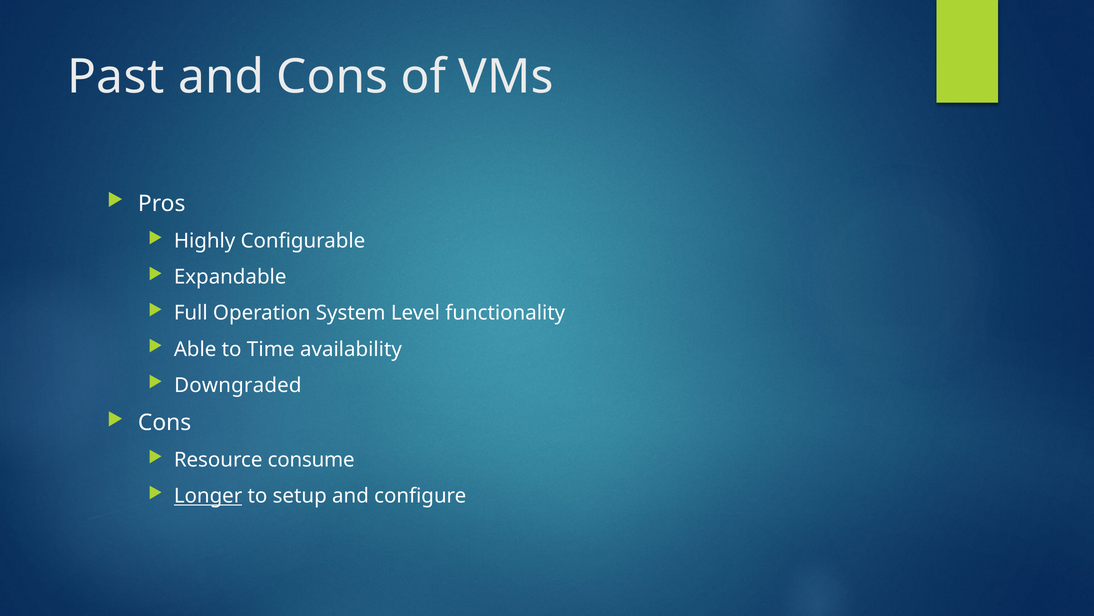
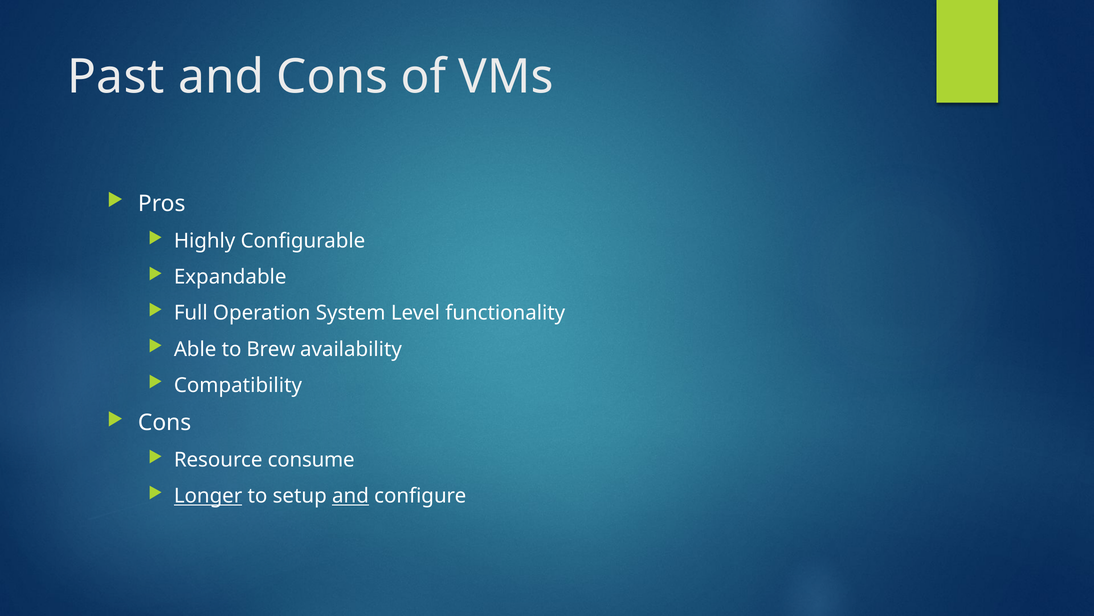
Time: Time -> Brew
Downgraded: Downgraded -> Compatibility
and at (350, 496) underline: none -> present
